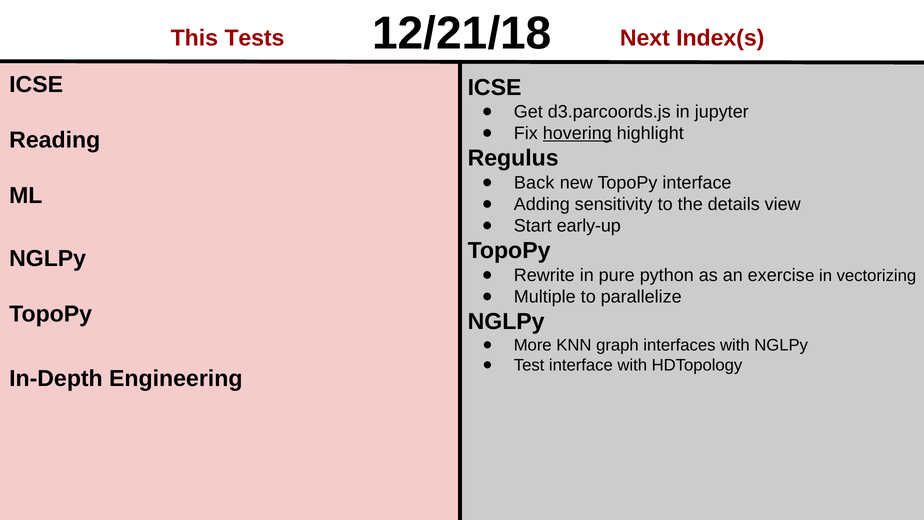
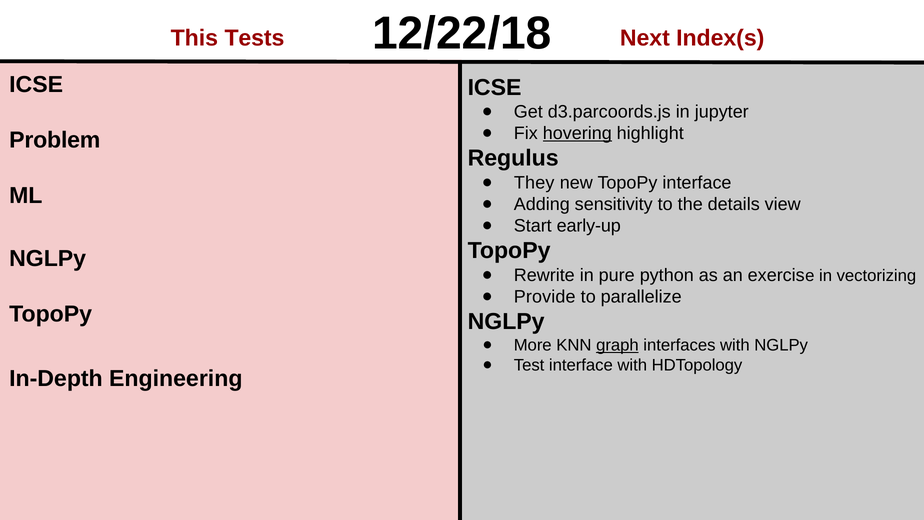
12/21/18: 12/21/18 -> 12/22/18
Reading: Reading -> Problem
Back: Back -> They
Multiple: Multiple -> Provide
graph underline: none -> present
